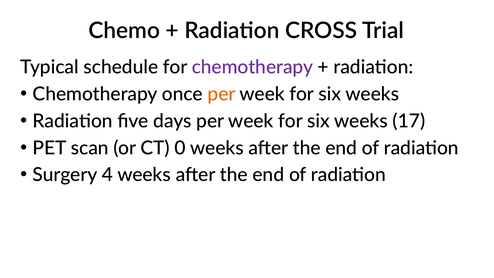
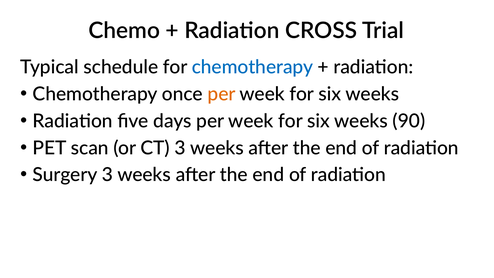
chemotherapy at (253, 67) colour: purple -> blue
17: 17 -> 90
CT 0: 0 -> 3
Surgery 4: 4 -> 3
